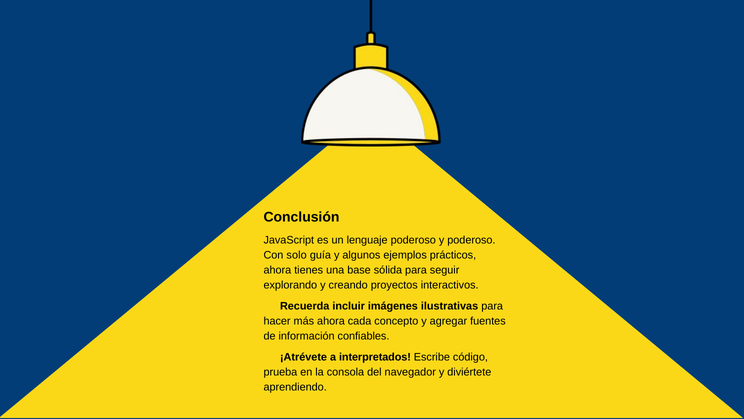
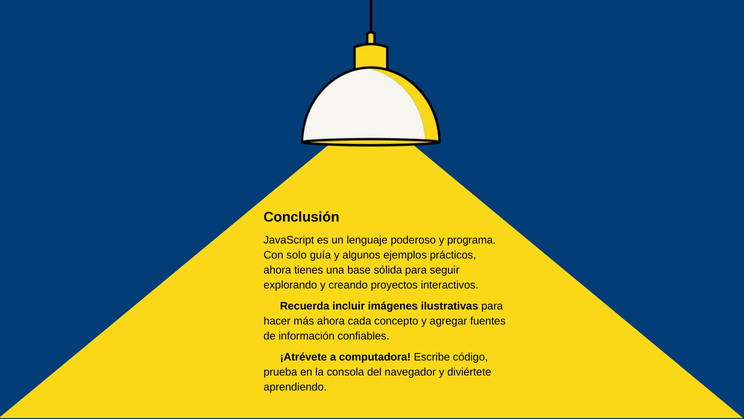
y poderoso: poderoso -> programa
interpretados: interpretados -> computadora
